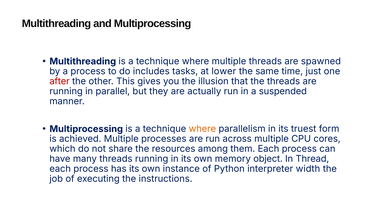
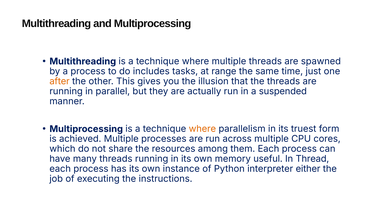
lower: lower -> range
after colour: red -> orange
object: object -> useful
width: width -> either
